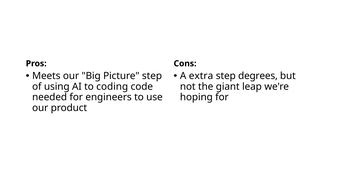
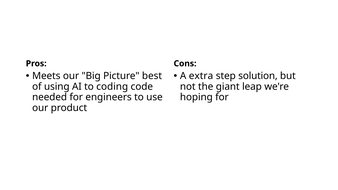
Picture step: step -> best
degrees: degrees -> solution
